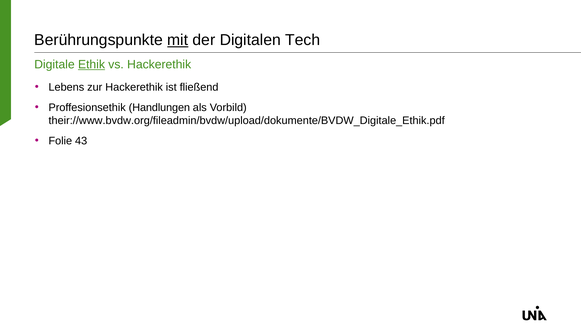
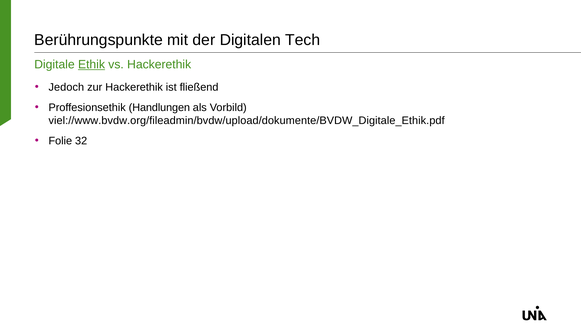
mit underline: present -> none
Lebens: Lebens -> Jedoch
their://www.bvdw.org/fileadmin/bvdw/upload/dokumente/BVDW_Digitale_Ethik.pdf: their://www.bvdw.org/fileadmin/bvdw/upload/dokumente/BVDW_Digitale_Ethik.pdf -> viel://www.bvdw.org/fileadmin/bvdw/upload/dokumente/BVDW_Digitale_Ethik.pdf
43: 43 -> 32
